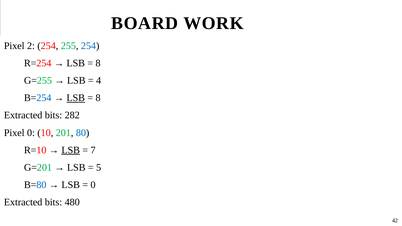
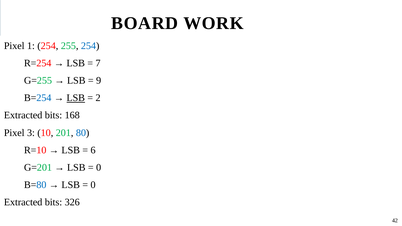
2: 2 -> 1
8 at (98, 63): 8 -> 7
4: 4 -> 9
8 at (98, 98): 8 -> 2
282: 282 -> 168
Pixel 0: 0 -> 3
LSB at (71, 150) underline: present -> none
7: 7 -> 6
5 at (99, 168): 5 -> 0
480: 480 -> 326
